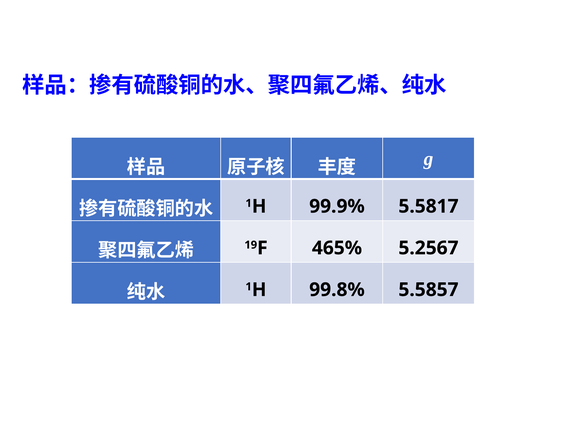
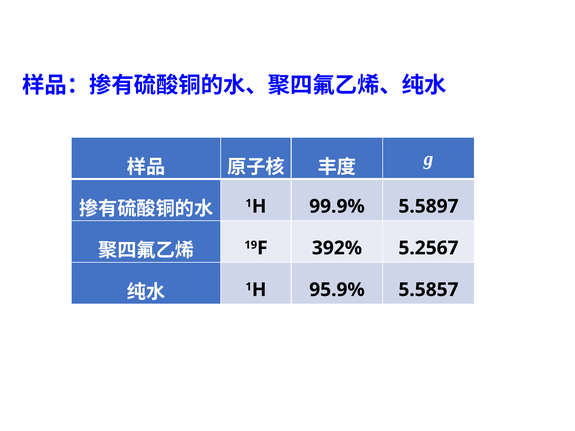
5.5817: 5.5817 -> 5.5897
465%: 465% -> 392%
99.8%: 99.8% -> 95.9%
